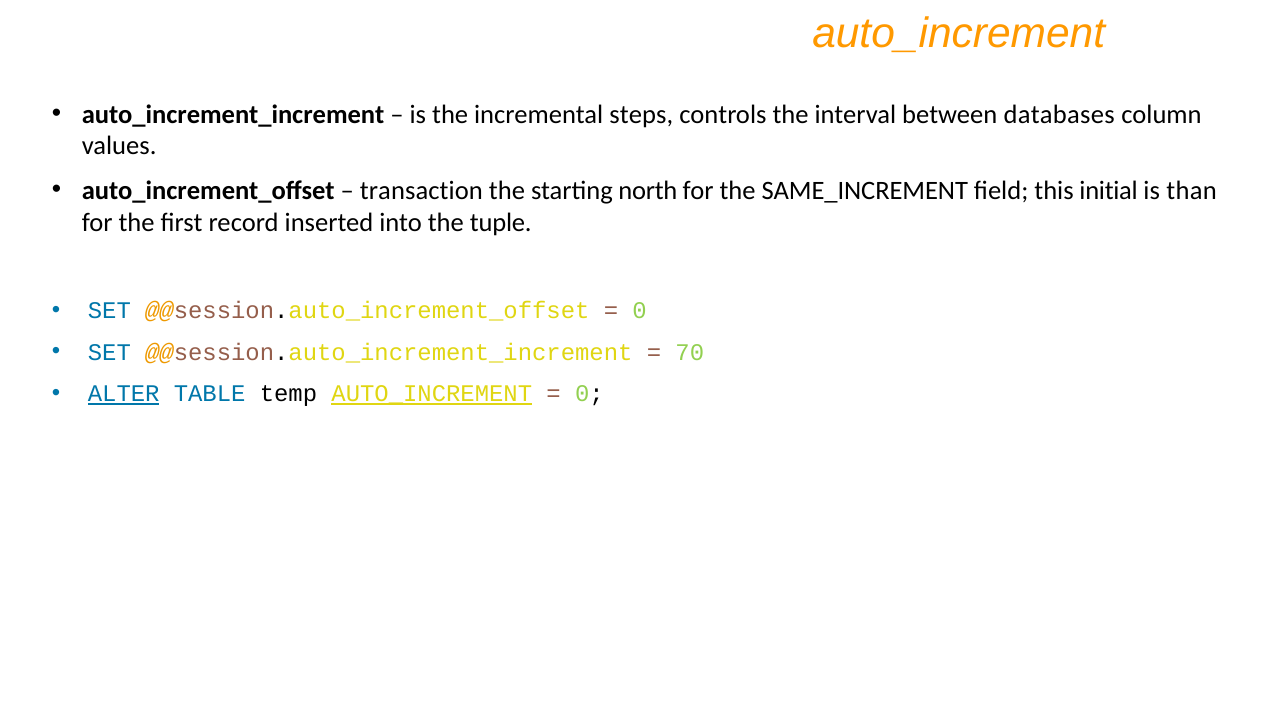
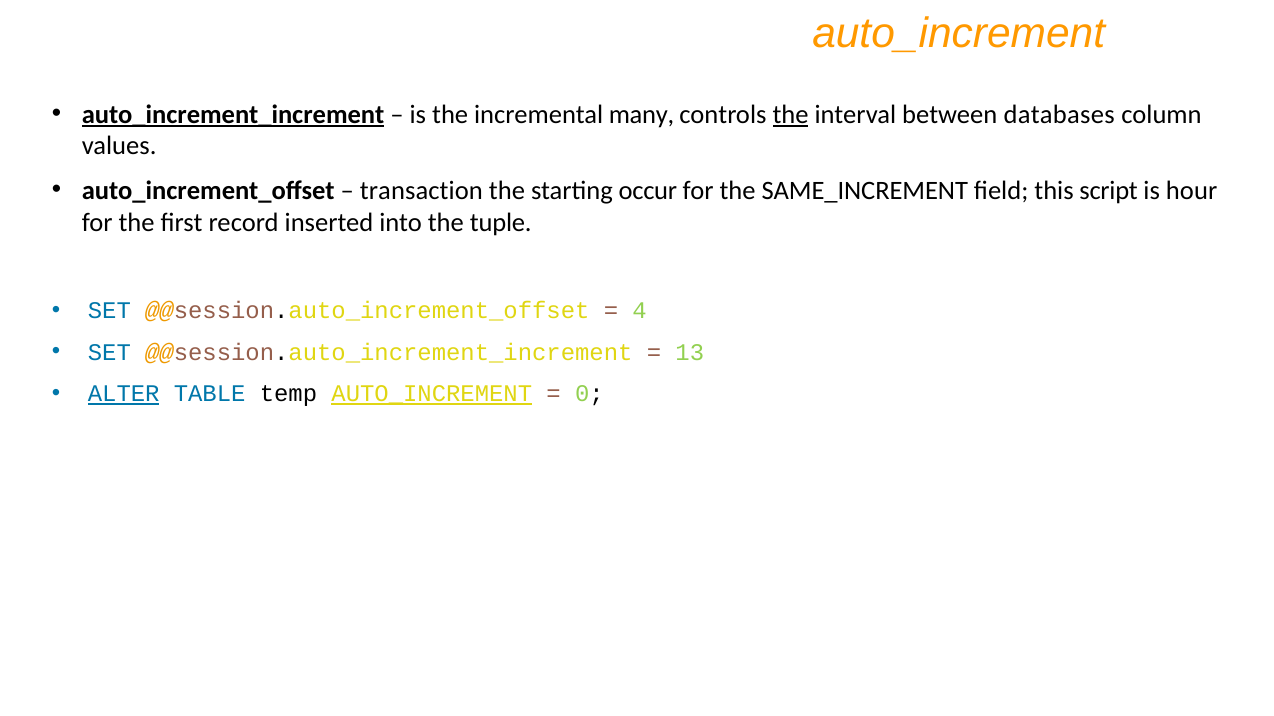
auto_increment_increment underline: none -> present
steps: steps -> many
the at (791, 114) underline: none -> present
north: north -> occur
initial: initial -> script
than: than -> hour
0 at (640, 311): 0 -> 4
70: 70 -> 13
